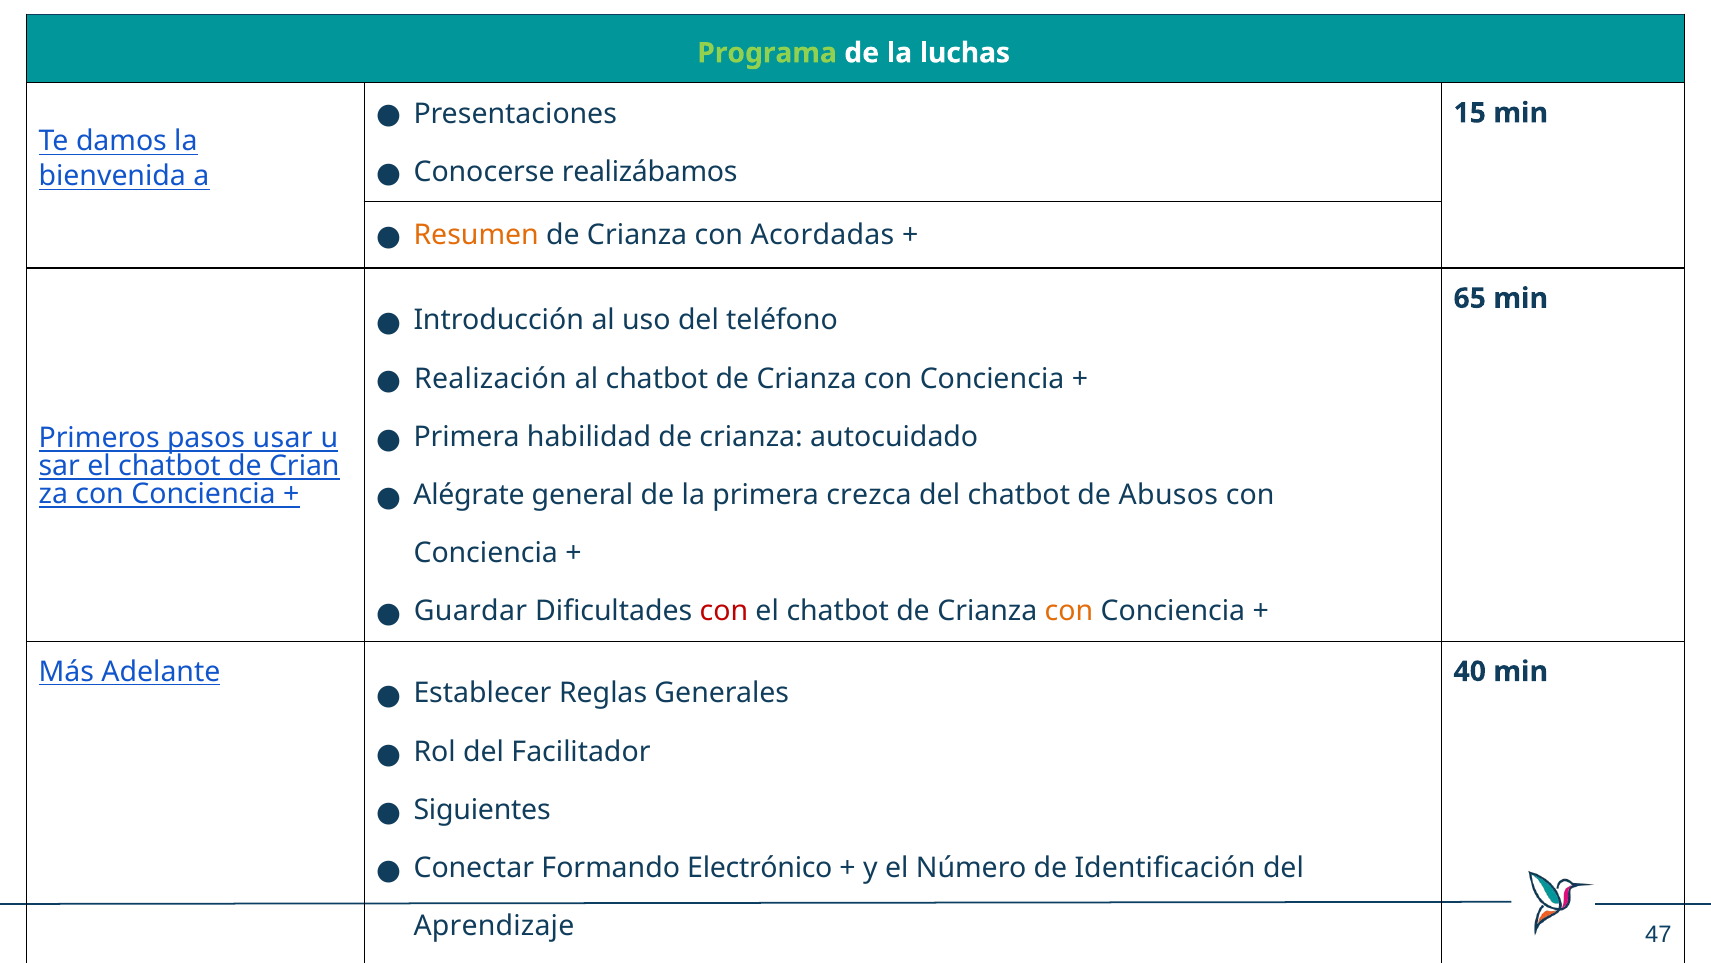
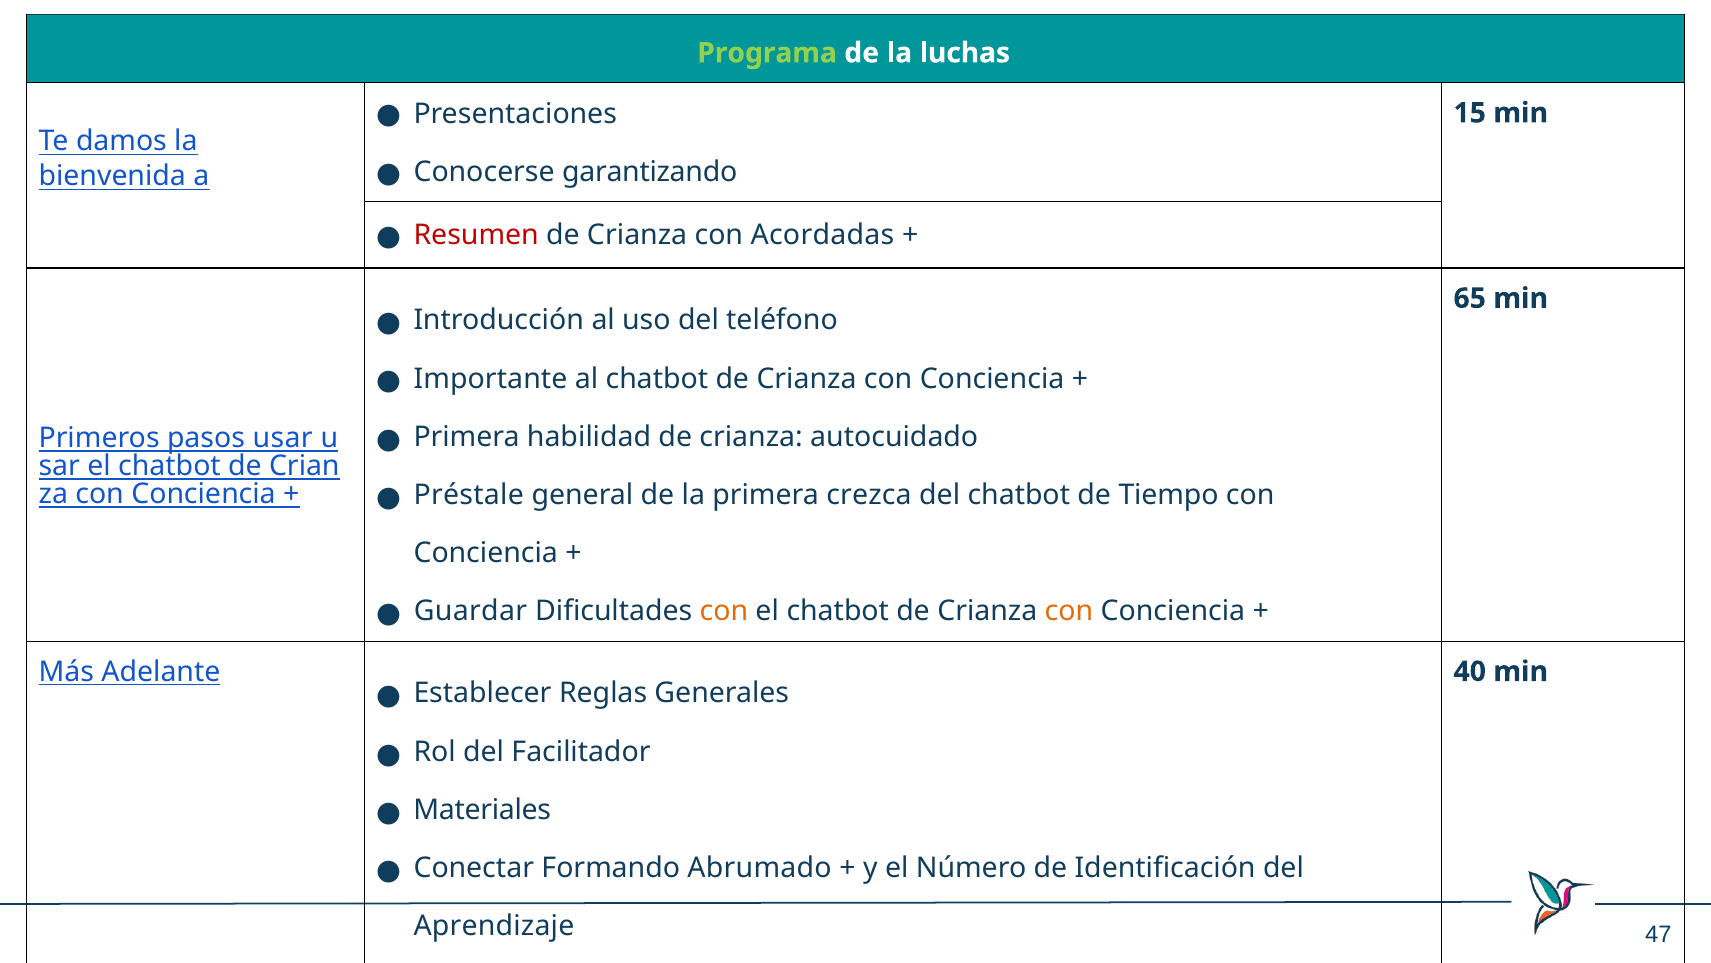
realizábamos: realizábamos -> garantizando
Resumen colour: orange -> red
Realización: Realización -> Importante
Alégrate: Alégrate -> Préstale
Abusos: Abusos -> Tiempo
con at (724, 611) colour: red -> orange
Siguientes: Siguientes -> Materiales
Electrónico: Electrónico -> Abrumado
